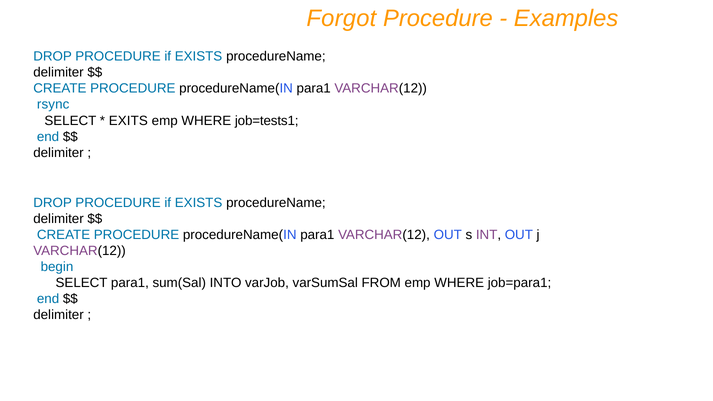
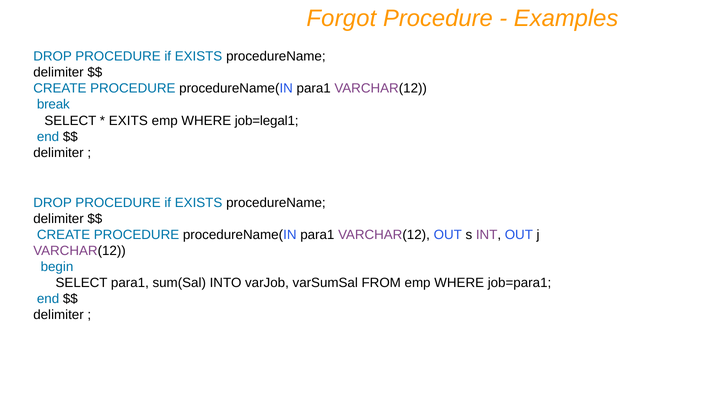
rsync: rsync -> break
job=tests1: job=tests1 -> job=legal1
